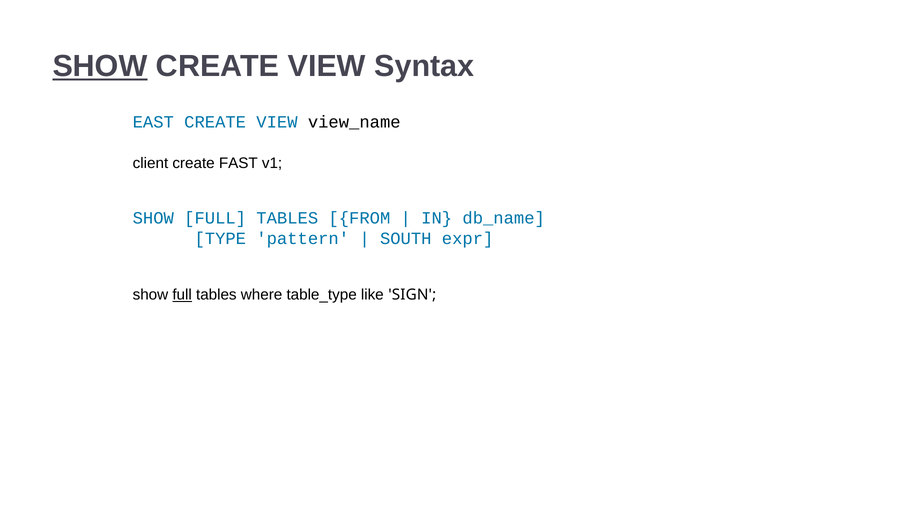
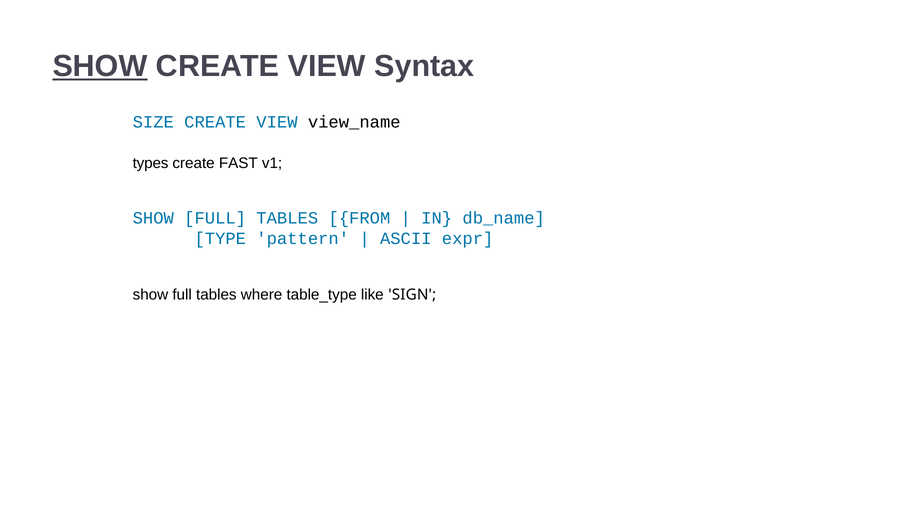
EAST: EAST -> SIZE
client: client -> types
SOUTH: SOUTH -> ASCII
full at (182, 295) underline: present -> none
